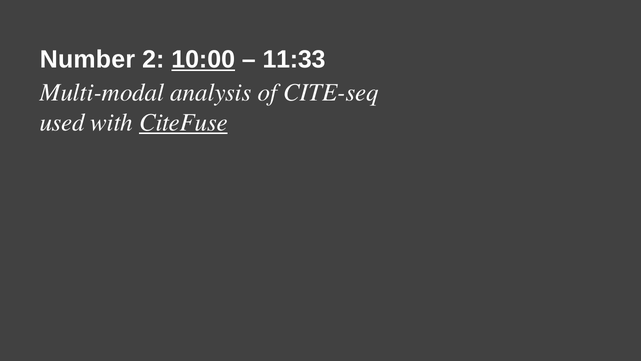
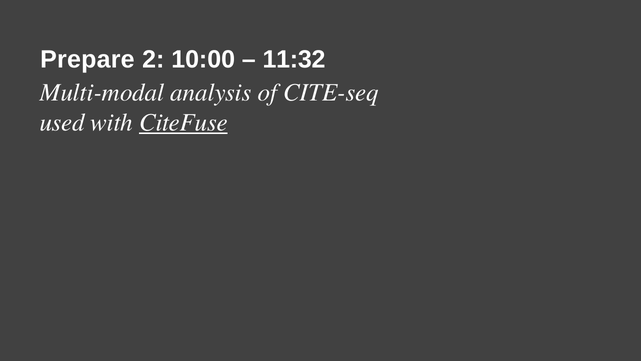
Number: Number -> Prepare
10:00 underline: present -> none
11:33: 11:33 -> 11:32
